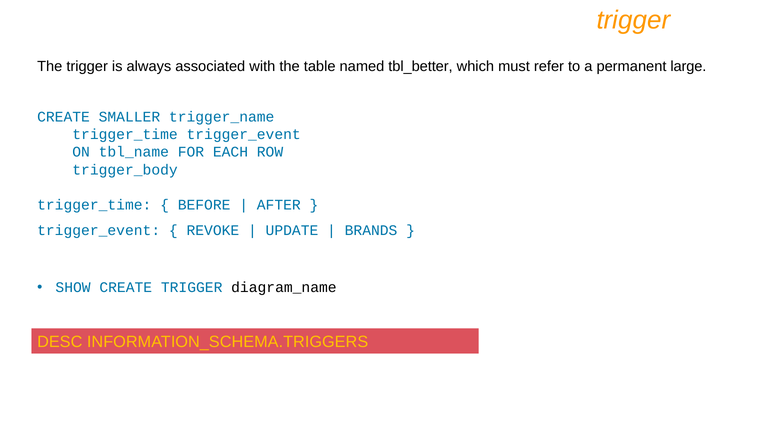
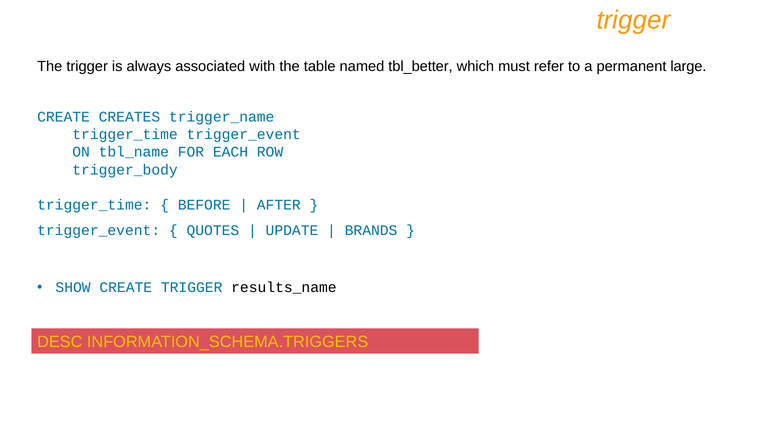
SMALLER: SMALLER -> CREATES
REVOKE: REVOKE -> QUOTES
diagram_name: diagram_name -> results_name
